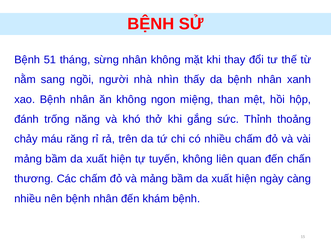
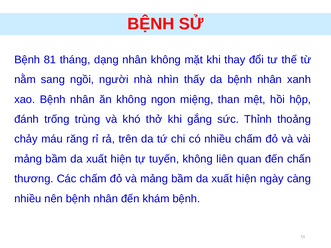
51: 51 -> 81
sừng: sừng -> dạng
năng: năng -> trùng
